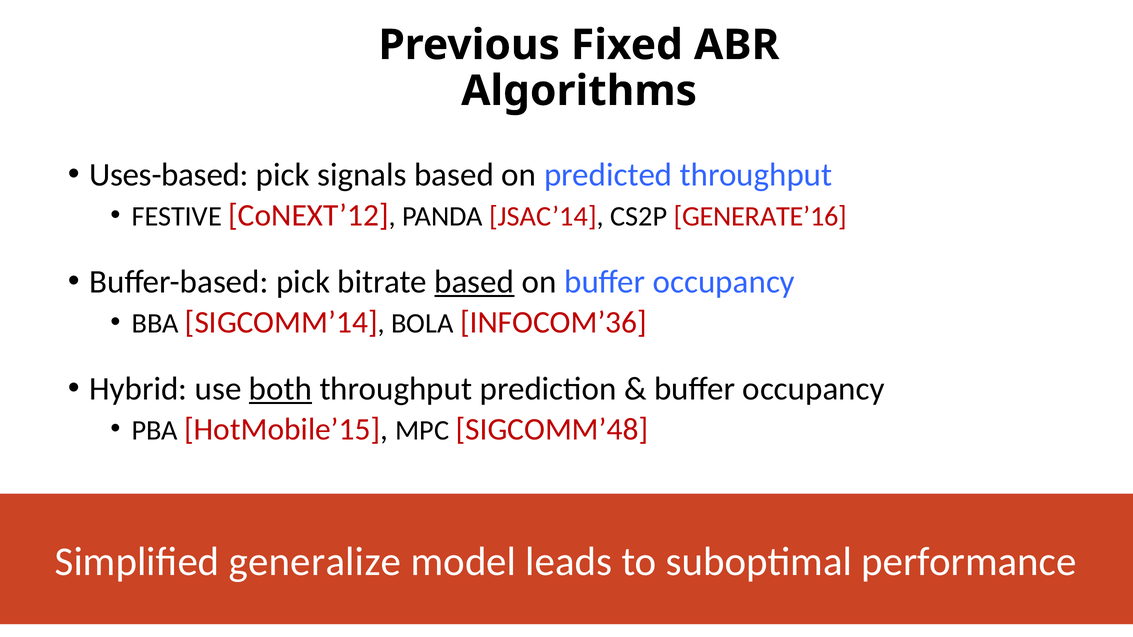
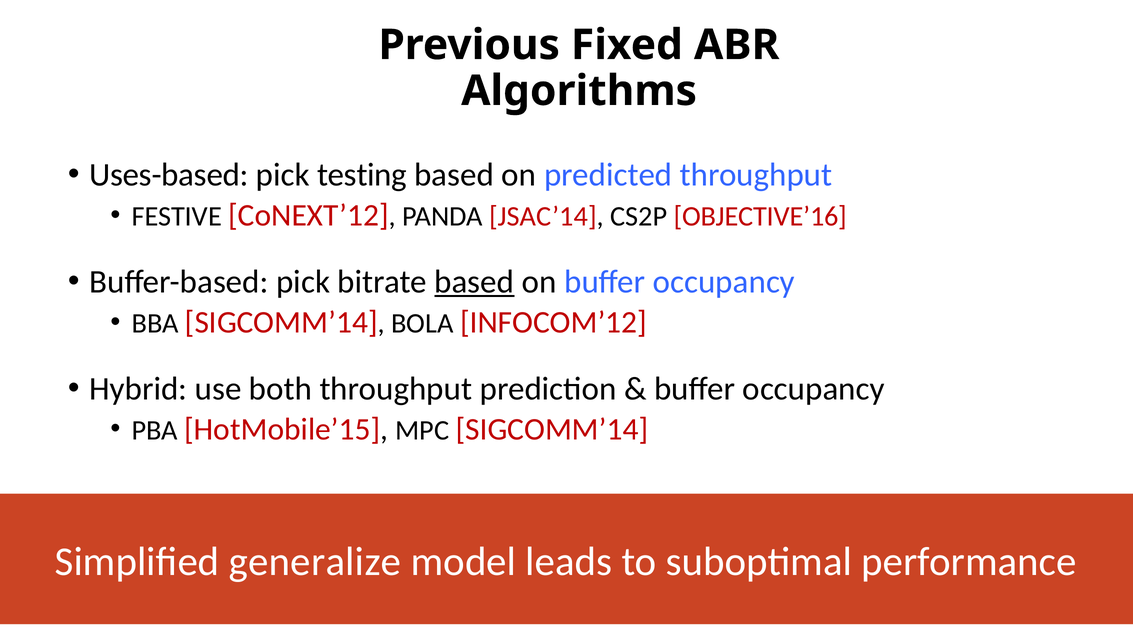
signals: signals -> testing
GENERATE’16: GENERATE’16 -> OBJECTIVE’16
INFOCOM’36: INFOCOM’36 -> INFOCOM’12
both underline: present -> none
MPC SIGCOMM’48: SIGCOMM’48 -> SIGCOMM’14
